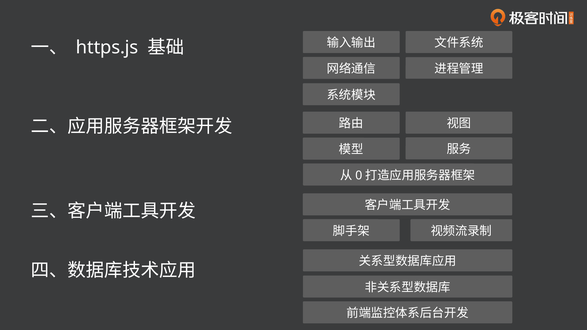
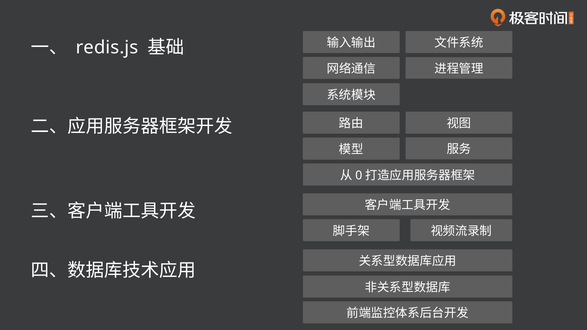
https.js: https.js -> redis.js
